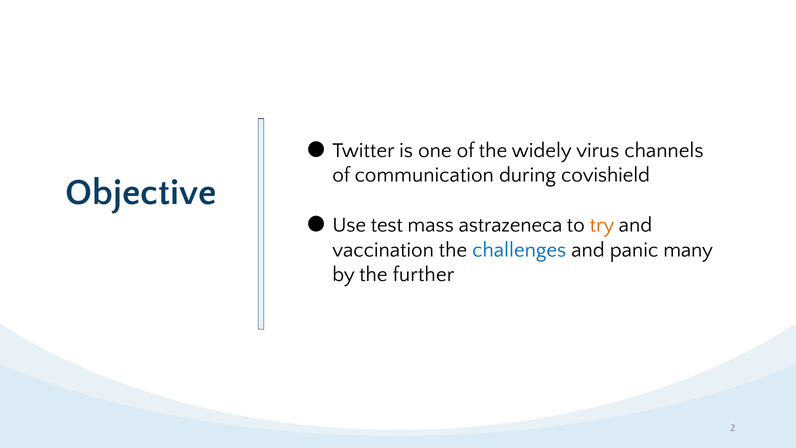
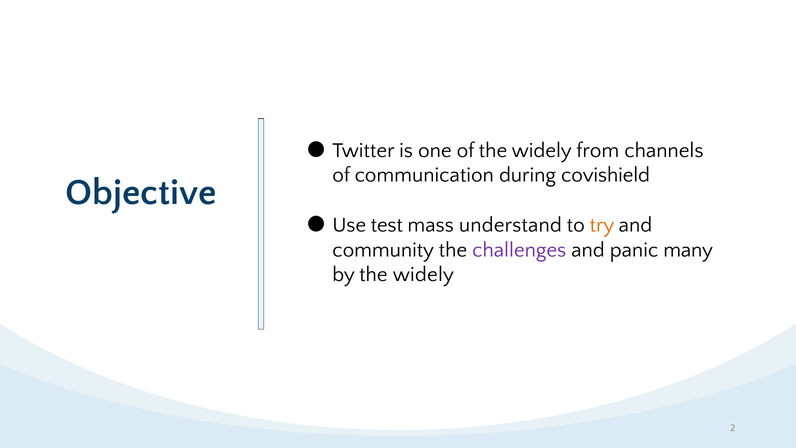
virus: virus -> from
astrazeneca: astrazeneca -> understand
vaccination: vaccination -> community
challenges colour: blue -> purple
by the further: further -> widely
